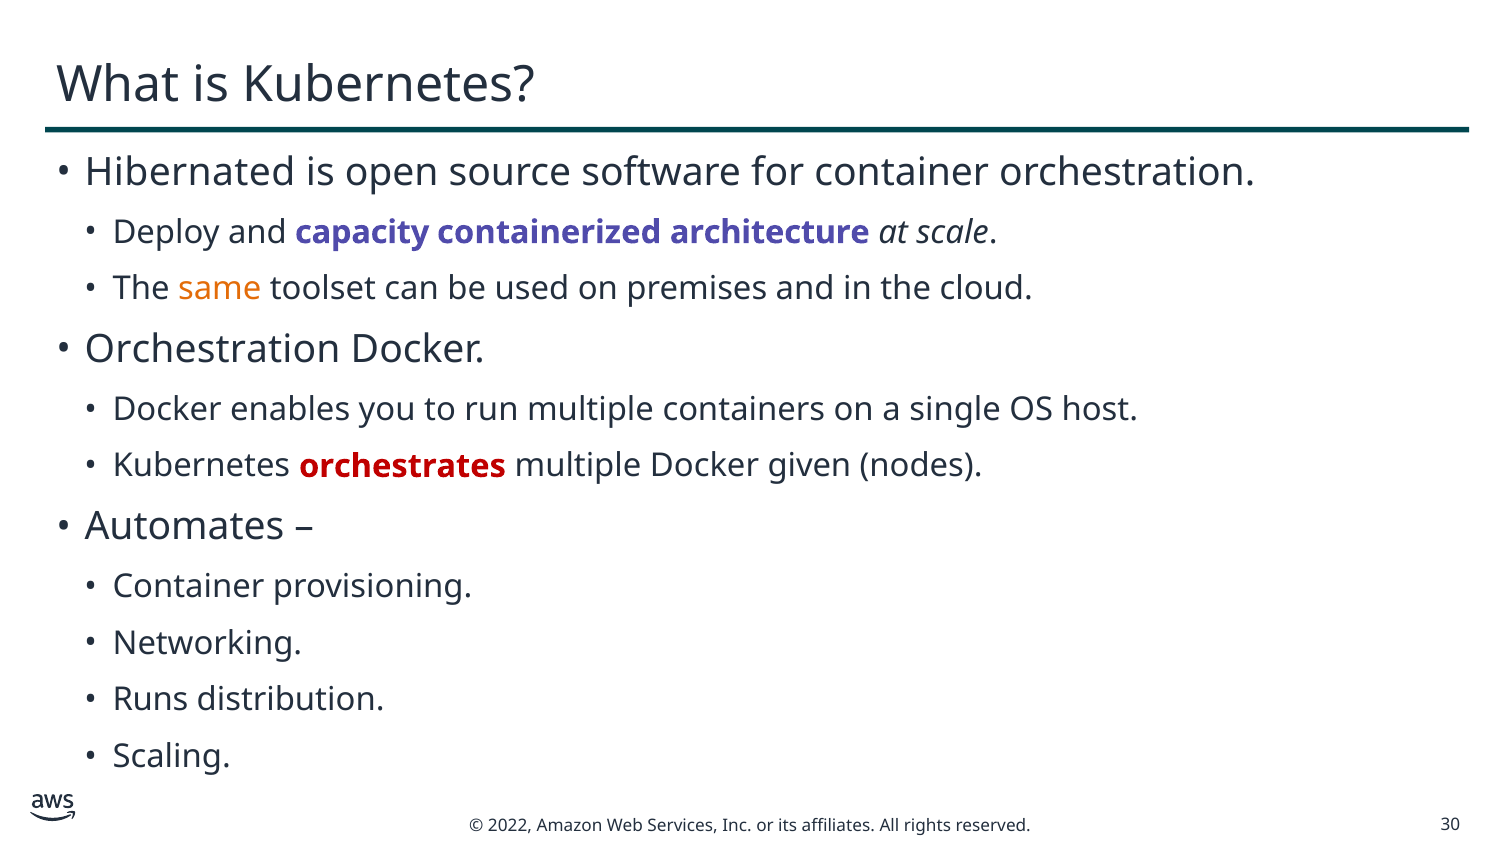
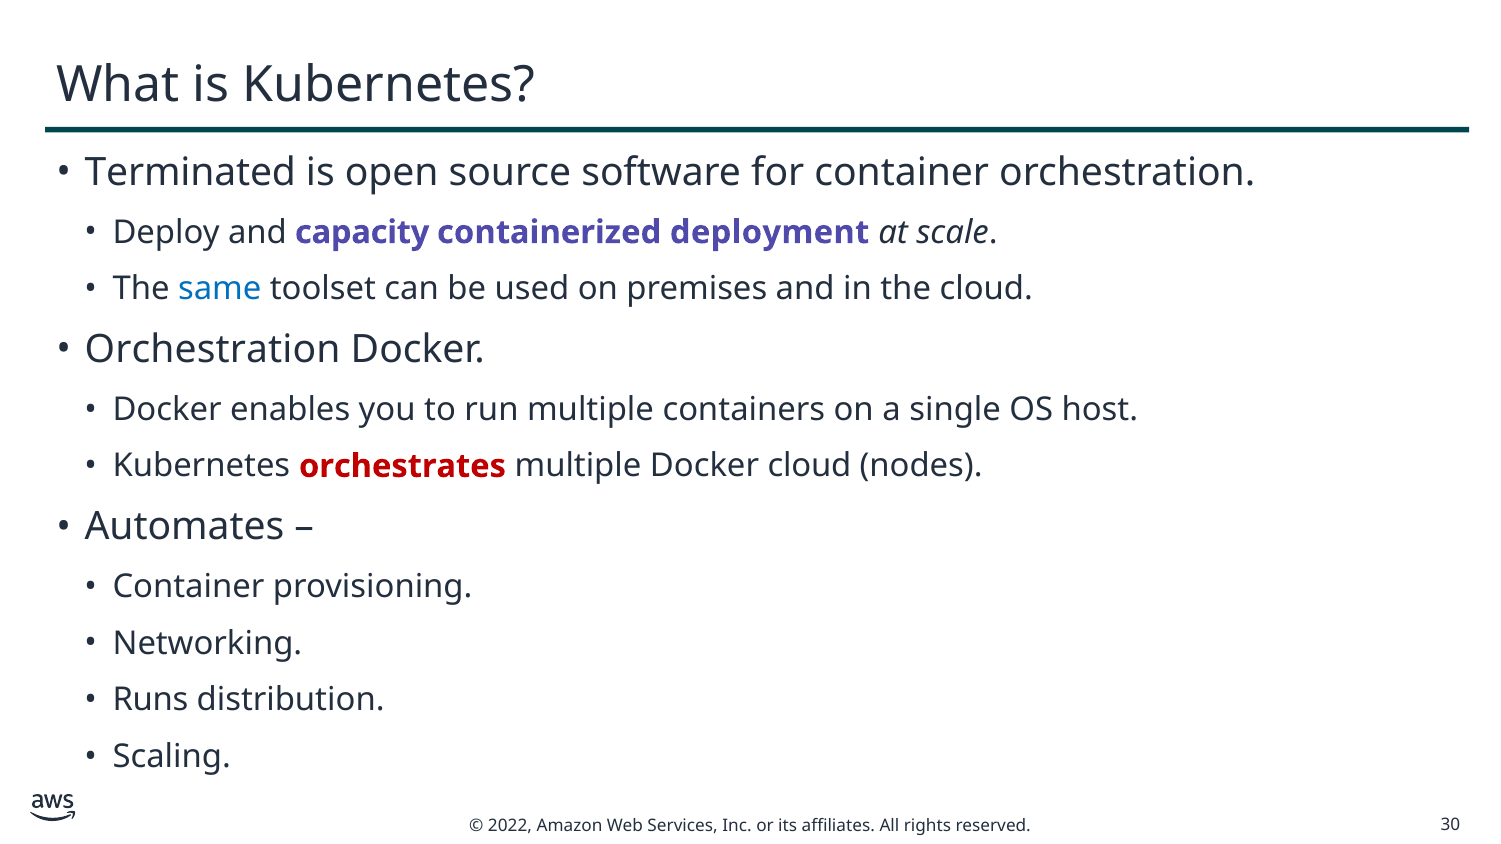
Hibernated: Hibernated -> Terminated
architecture: architecture -> deployment
same colour: orange -> blue
Docker given: given -> cloud
